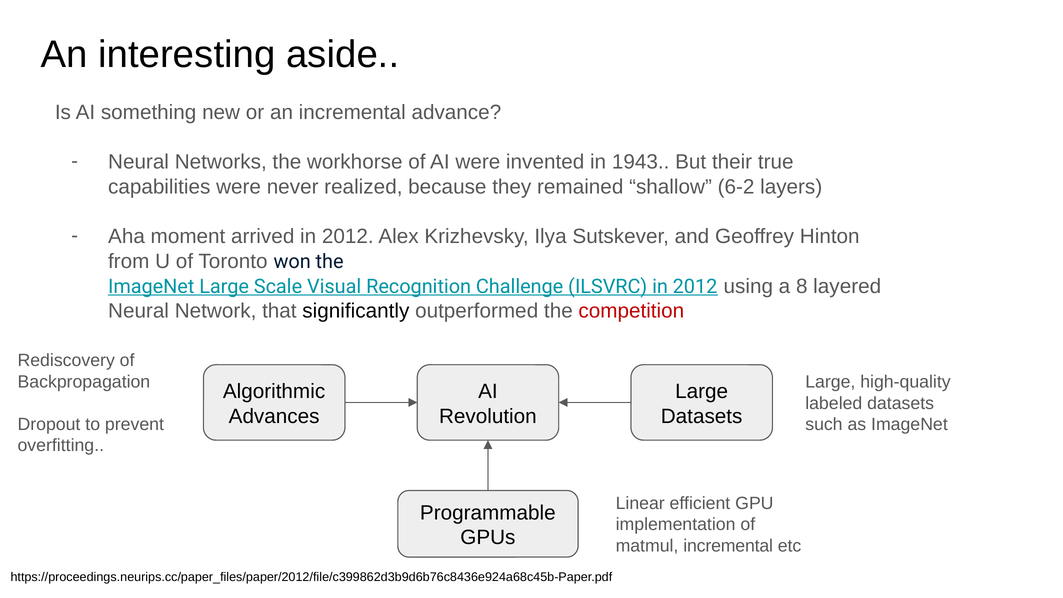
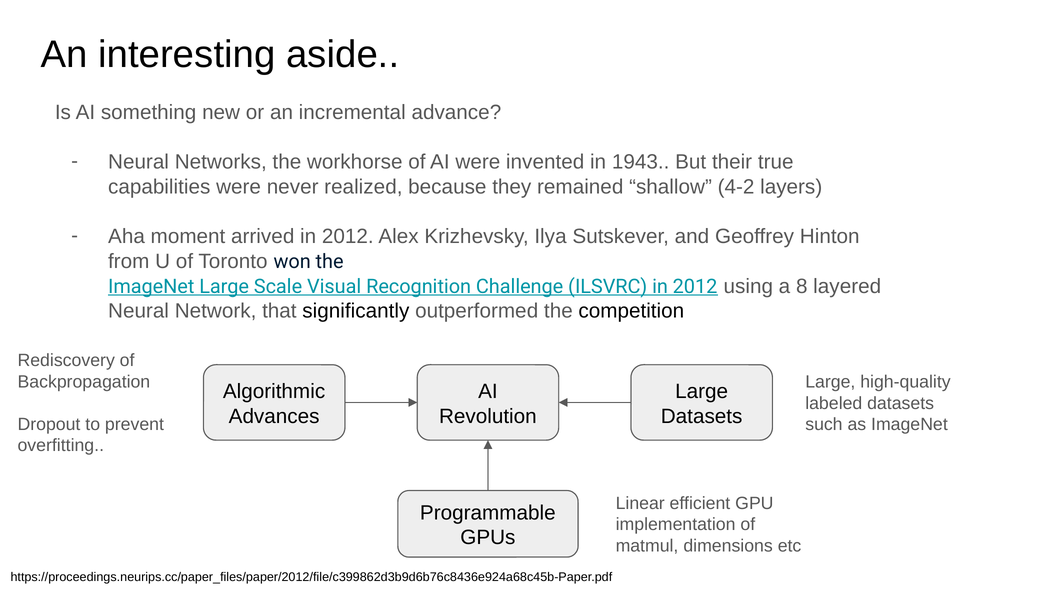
6-2: 6-2 -> 4-2
competition colour: red -> black
matmul incremental: incremental -> dimensions
